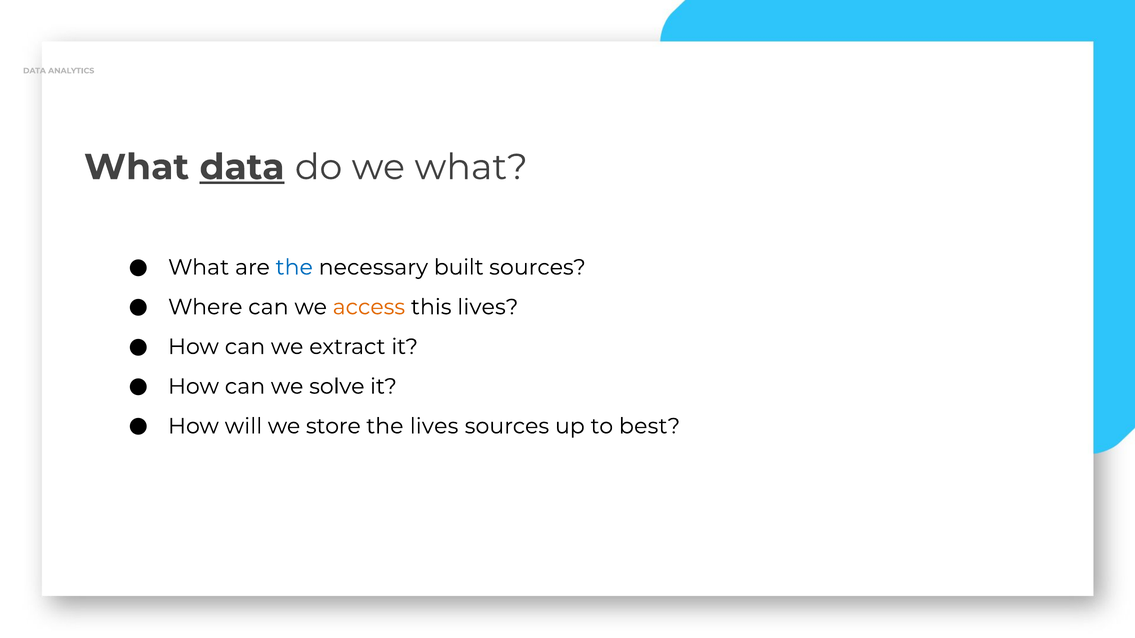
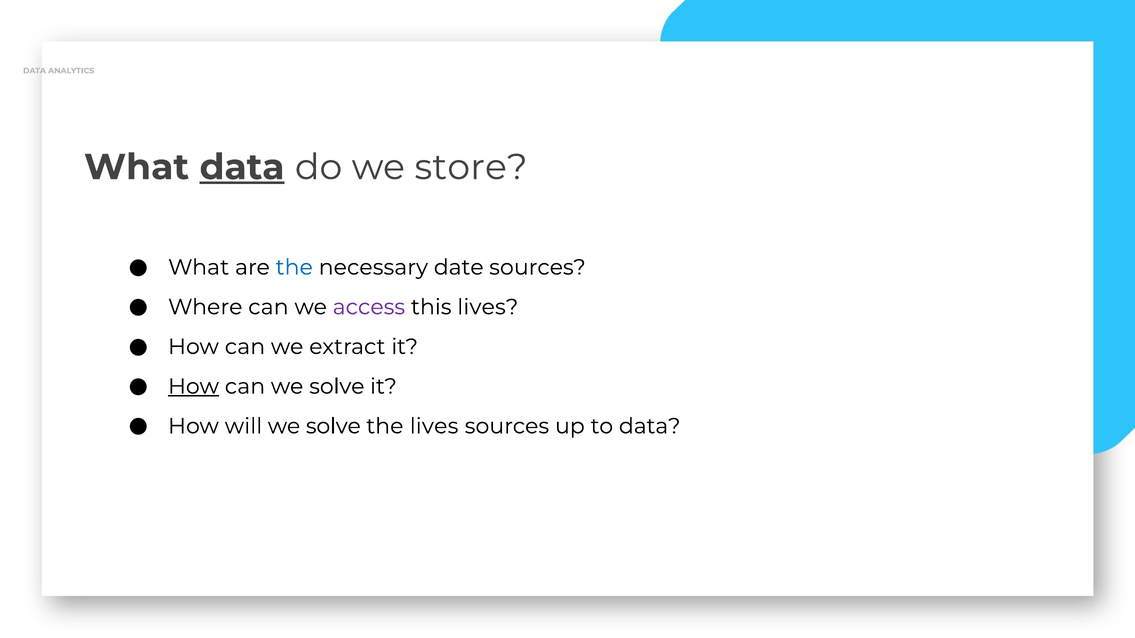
we what: what -> store
built: built -> date
access colour: orange -> purple
How at (194, 387) underline: none -> present
will we store: store -> solve
to best: best -> data
